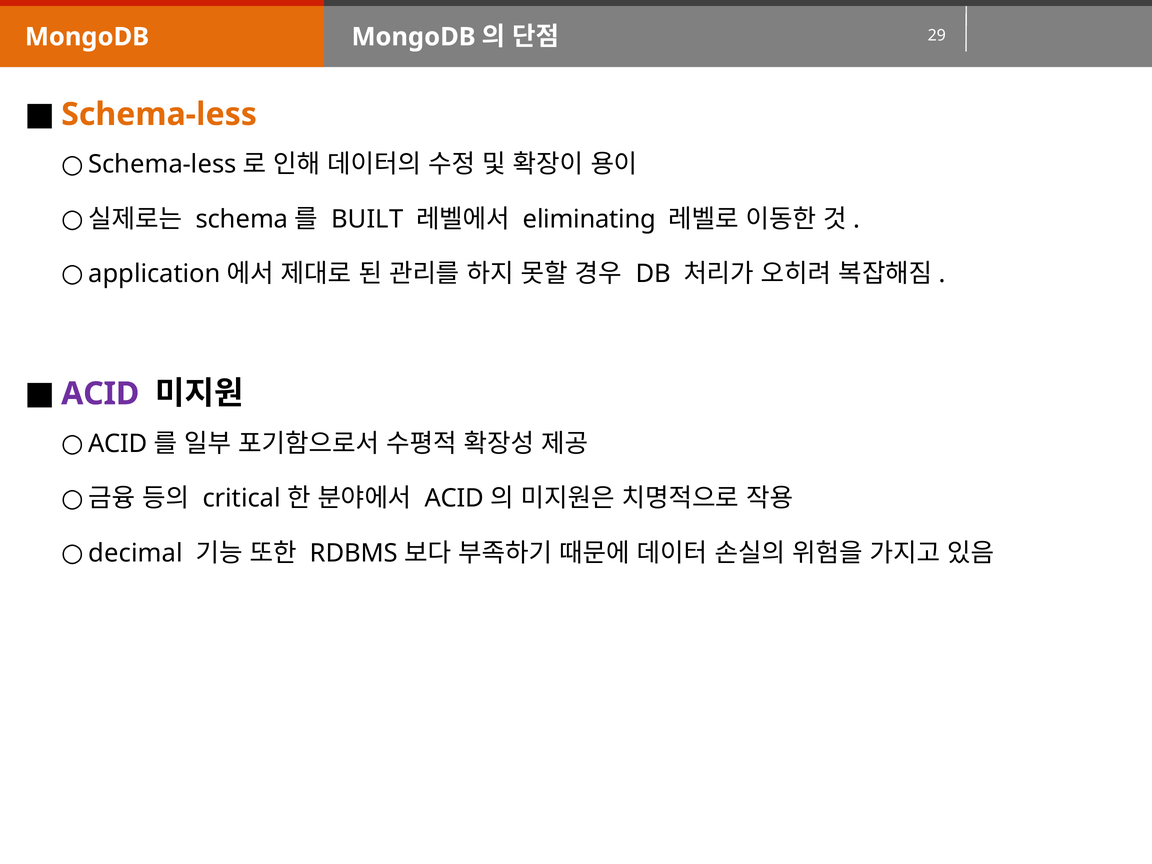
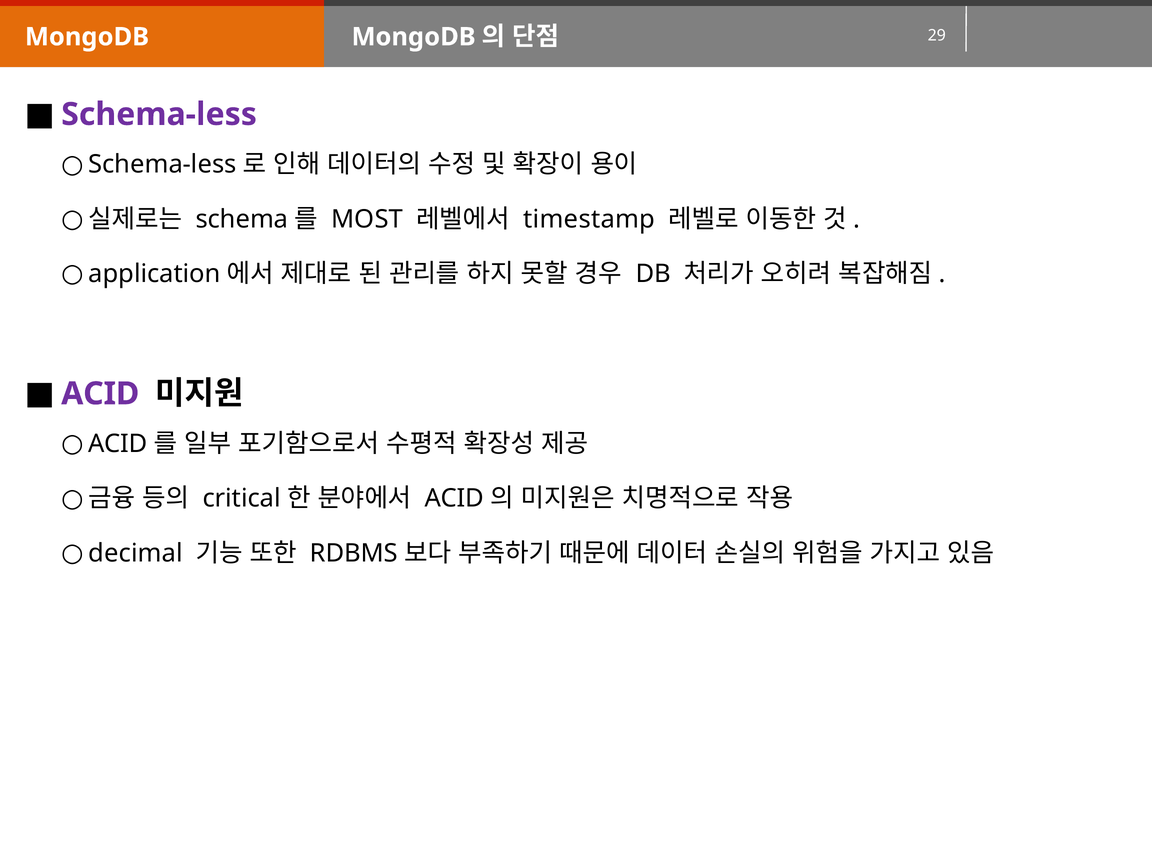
Schema-less colour: orange -> purple
BUILT: BUILT -> MOST
eliminating: eliminating -> timestamp
